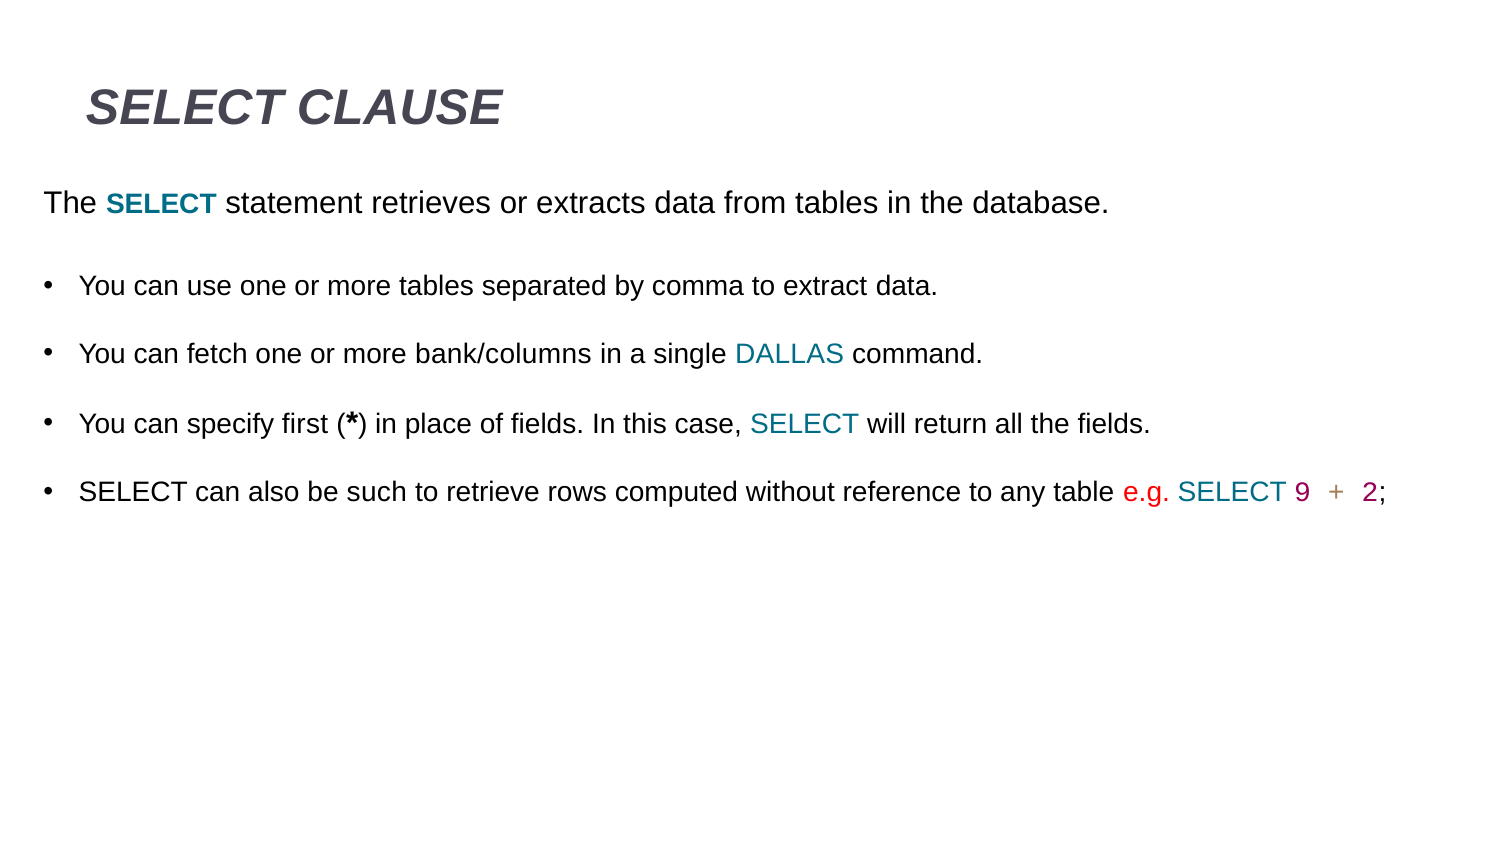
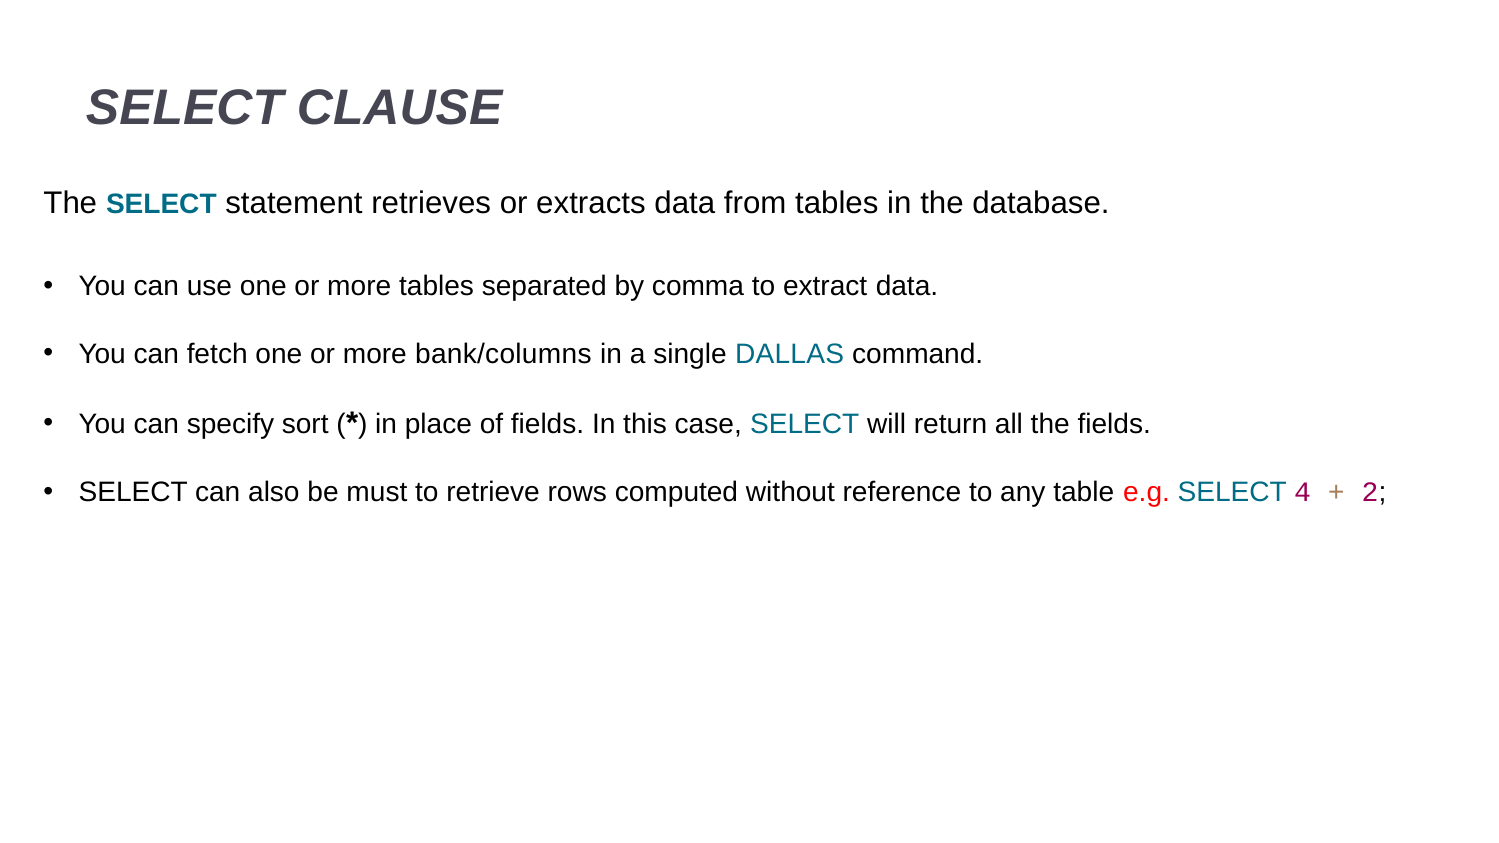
first: first -> sort
such: such -> must
9: 9 -> 4
